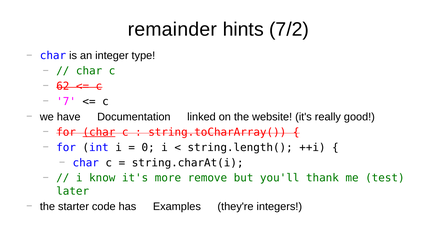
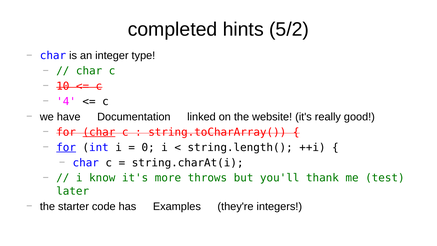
remainder: remainder -> completed
7/2: 7/2 -> 5/2
62: 62 -> 10
7: 7 -> 4
for at (66, 147) underline: none -> present
remove: remove -> throws
